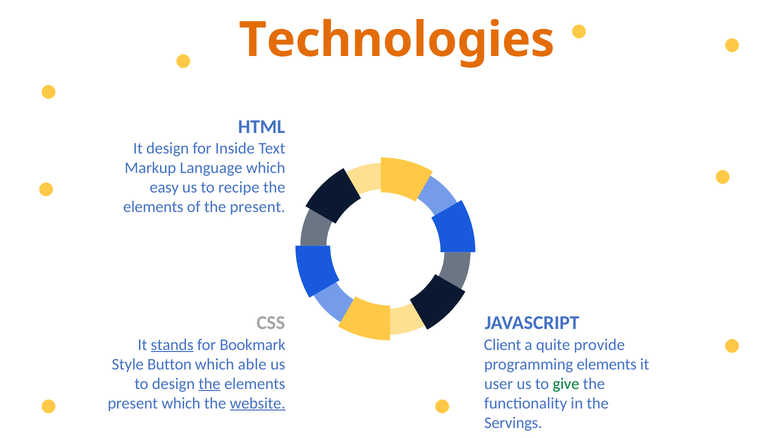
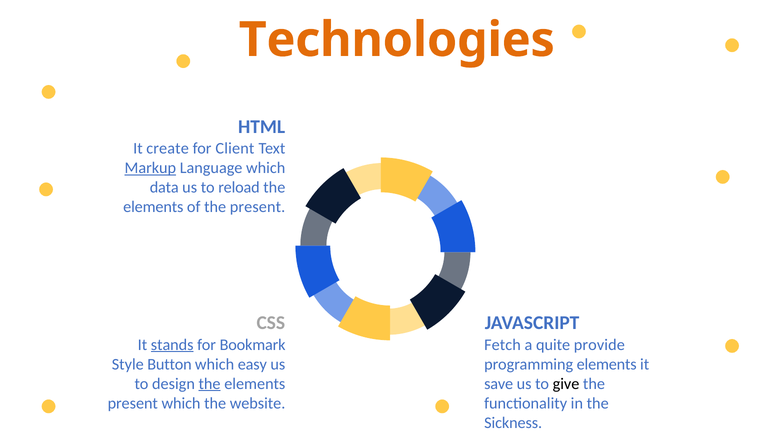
It design: design -> create
Inside: Inside -> Client
Markup underline: none -> present
easy: easy -> data
recipe: recipe -> reload
Client: Client -> Fetch
able: able -> easy
user: user -> save
give colour: green -> black
website underline: present -> none
Servings: Servings -> Sickness
